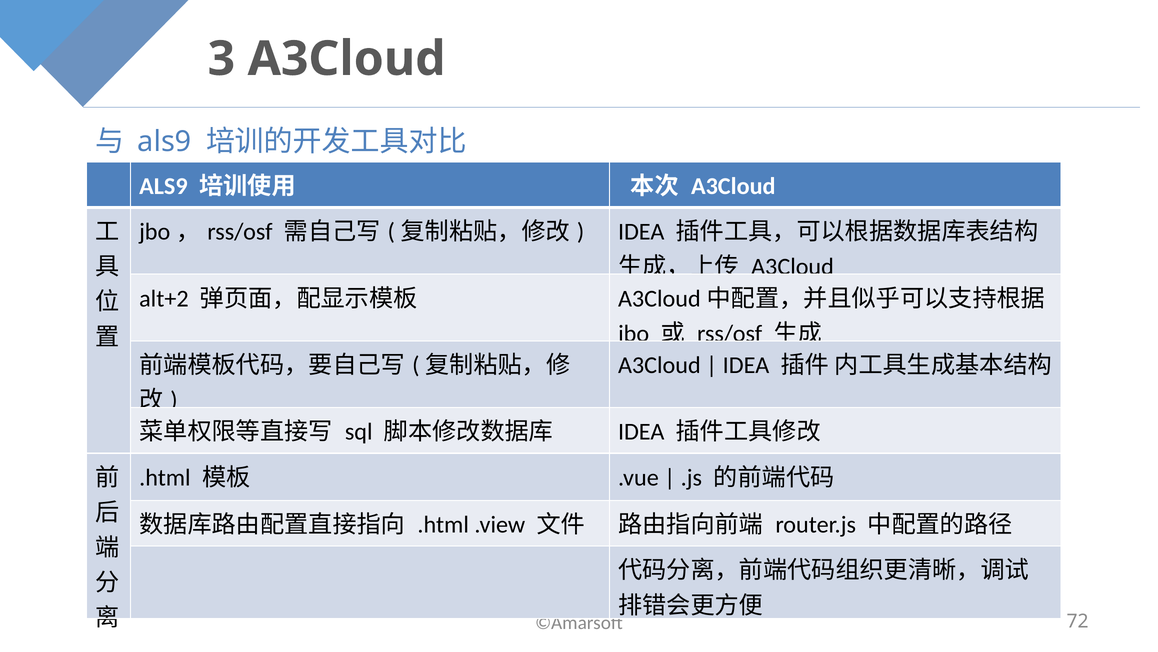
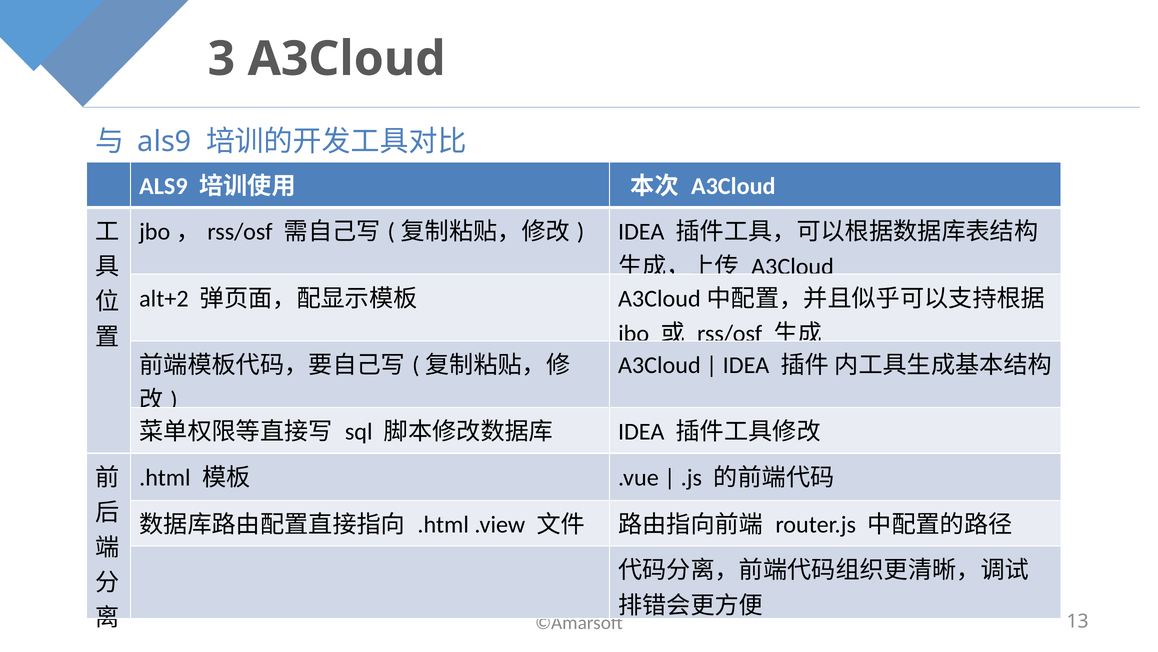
72: 72 -> 13
